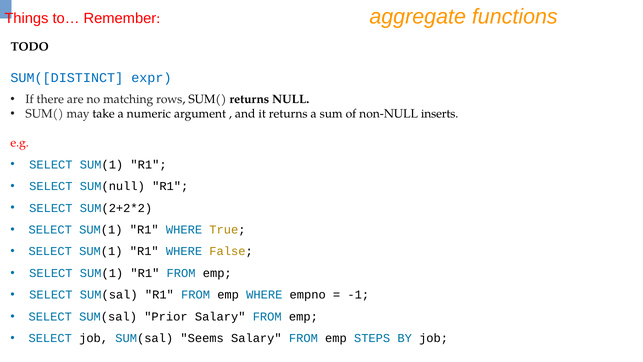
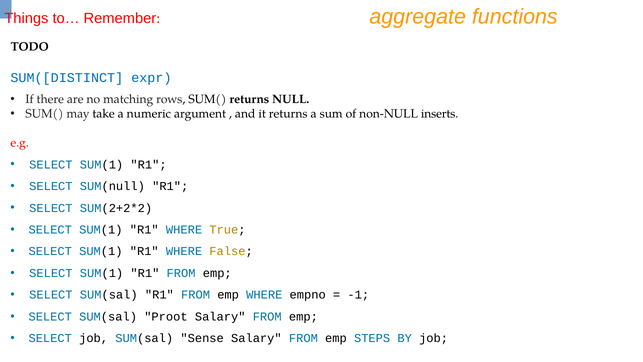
Prior: Prior -> Proot
Seems: Seems -> Sense
